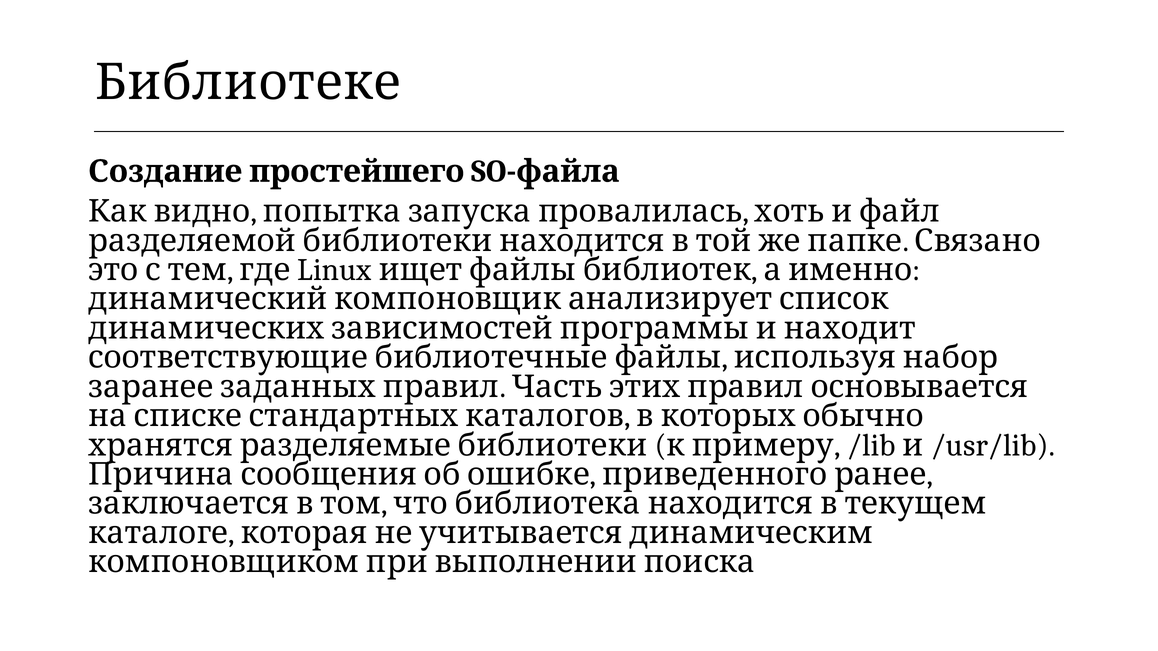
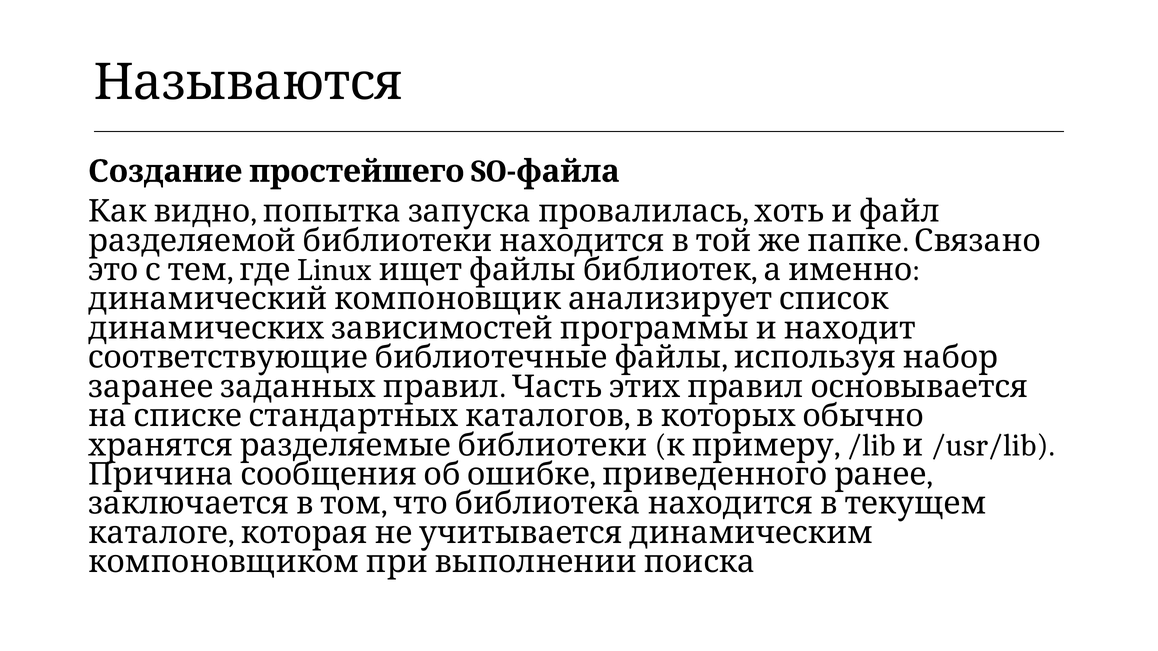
Библиотеке: Библиотеке -> Называются
